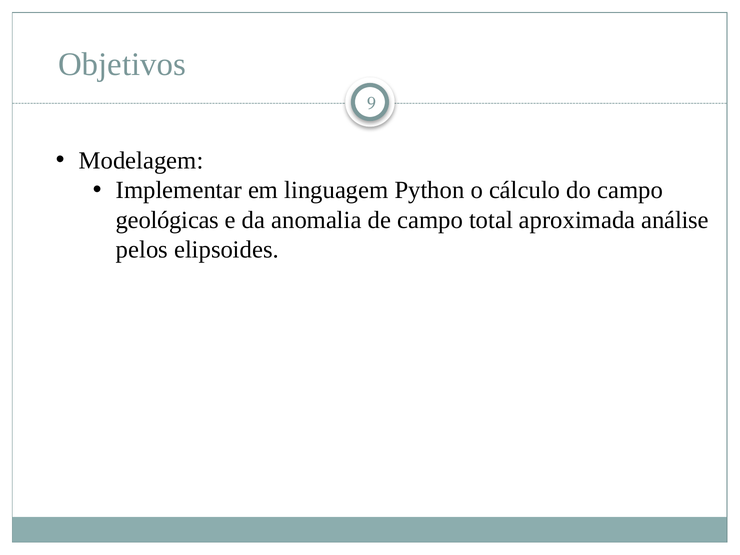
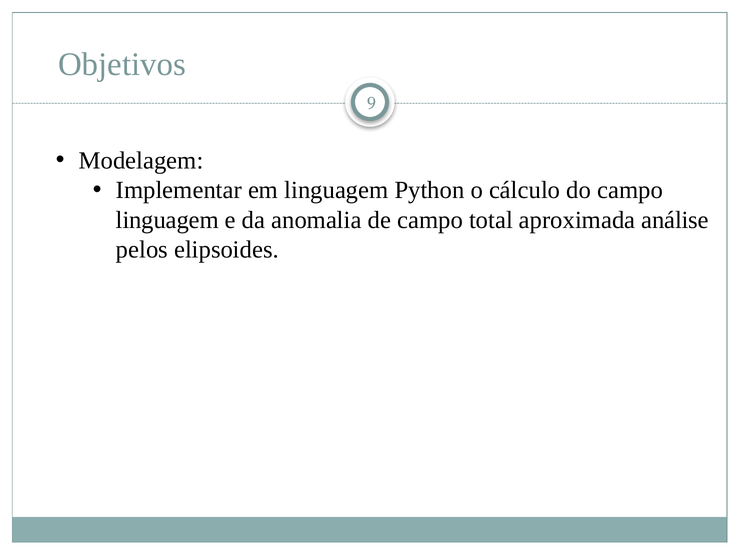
geológicas at (167, 220): geológicas -> linguagem
